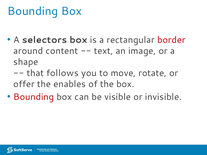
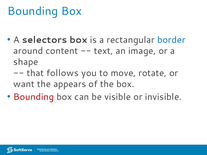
border colour: red -> blue
offer: offer -> want
enables: enables -> appears
